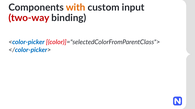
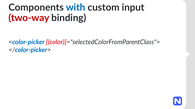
with colour: orange -> blue
